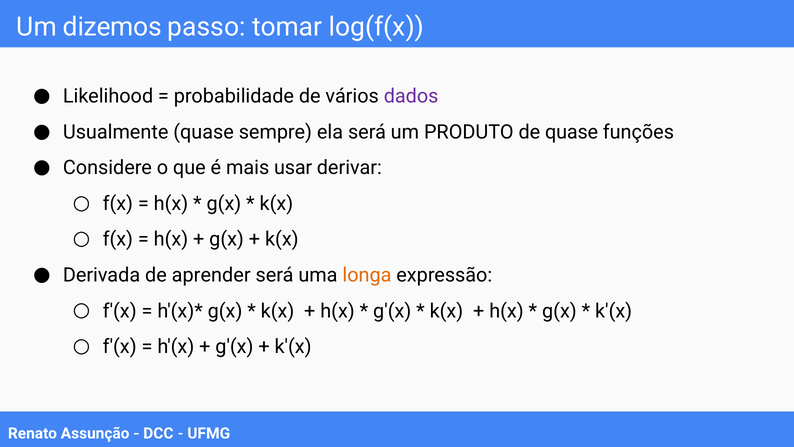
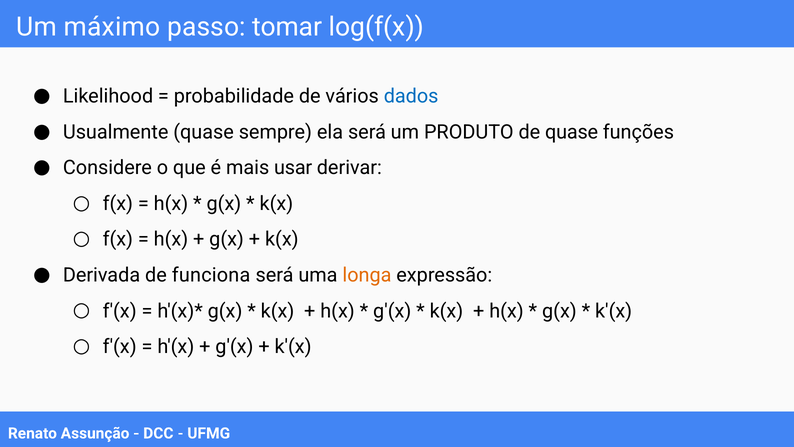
dizemos: dizemos -> máximo
dados colour: purple -> blue
aprender: aprender -> funciona
